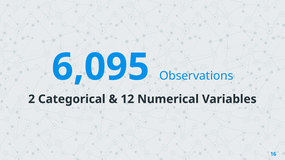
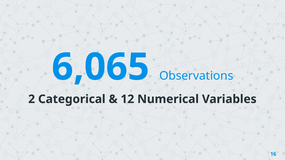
6,095: 6,095 -> 6,065
